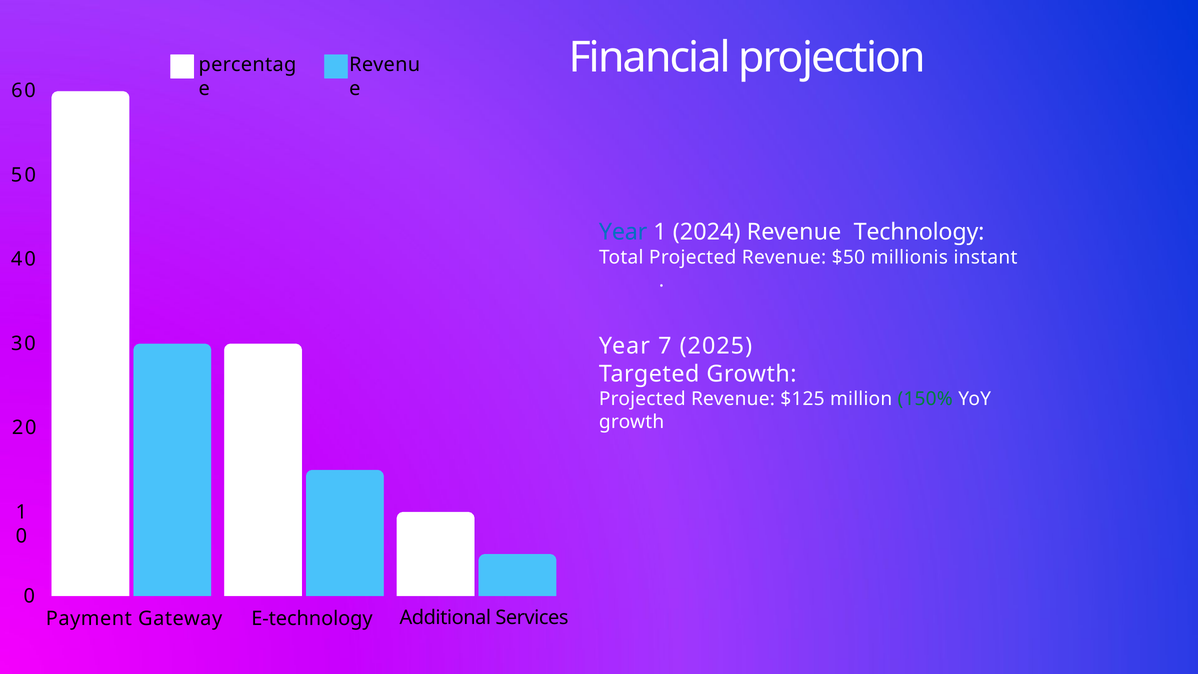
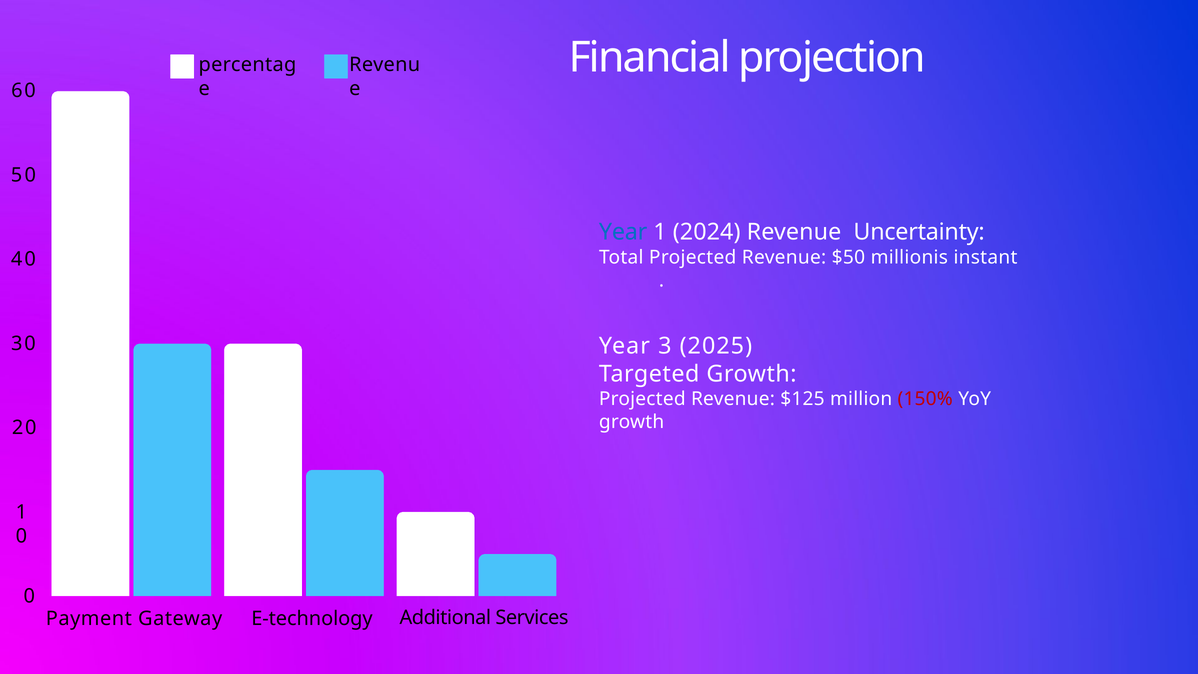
Technology: Technology -> Uncertainty
7: 7 -> 3
150% colour: green -> red
